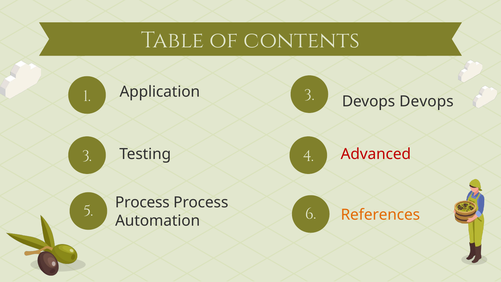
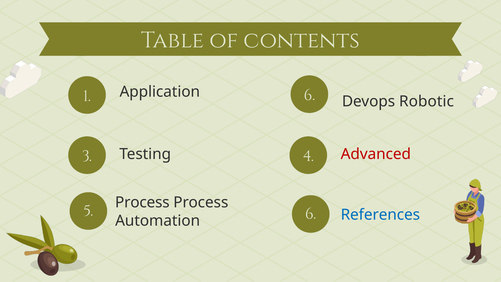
1 3: 3 -> 6
Devops Devops: Devops -> Robotic
References colour: orange -> blue
